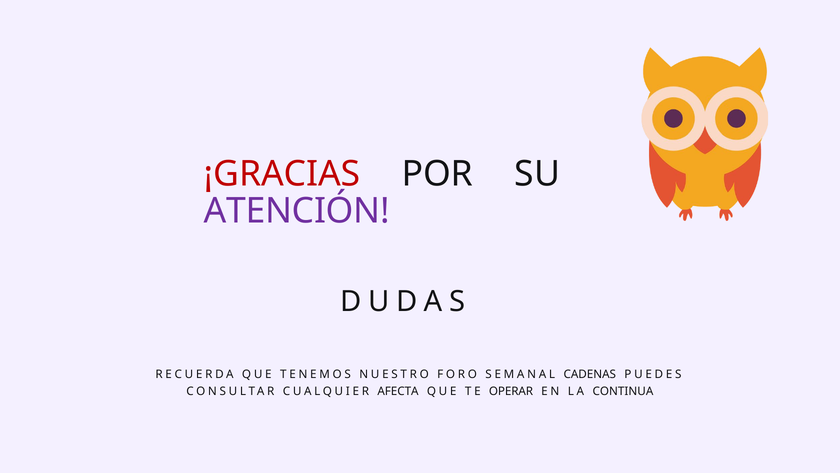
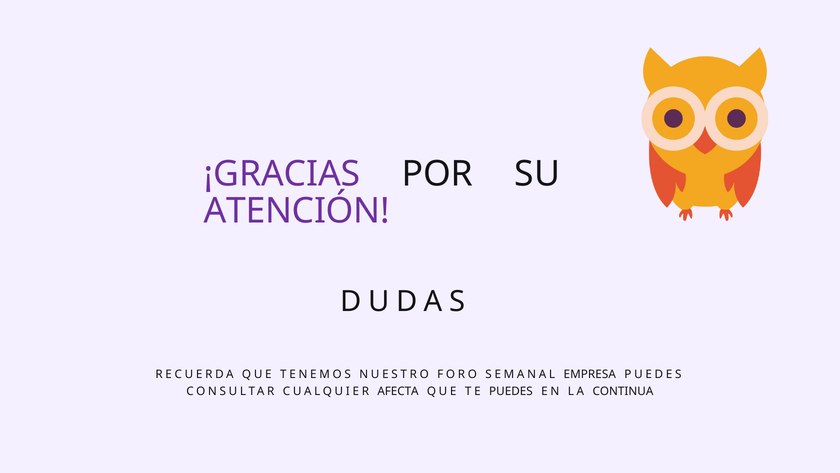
¡GRACIAS colour: red -> purple
CADENAS: CADENAS -> EMPRESA
TE OPERAR: OPERAR -> PUEDES
